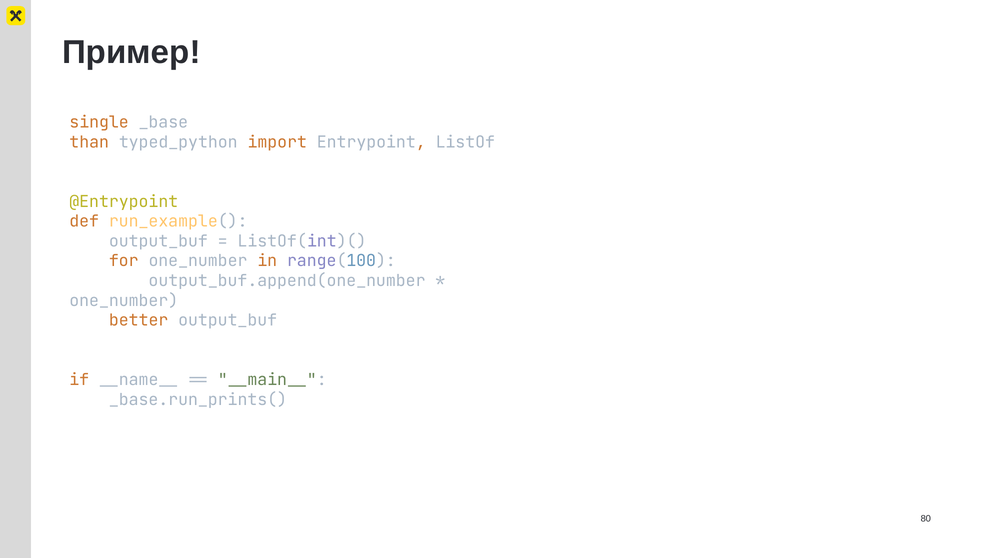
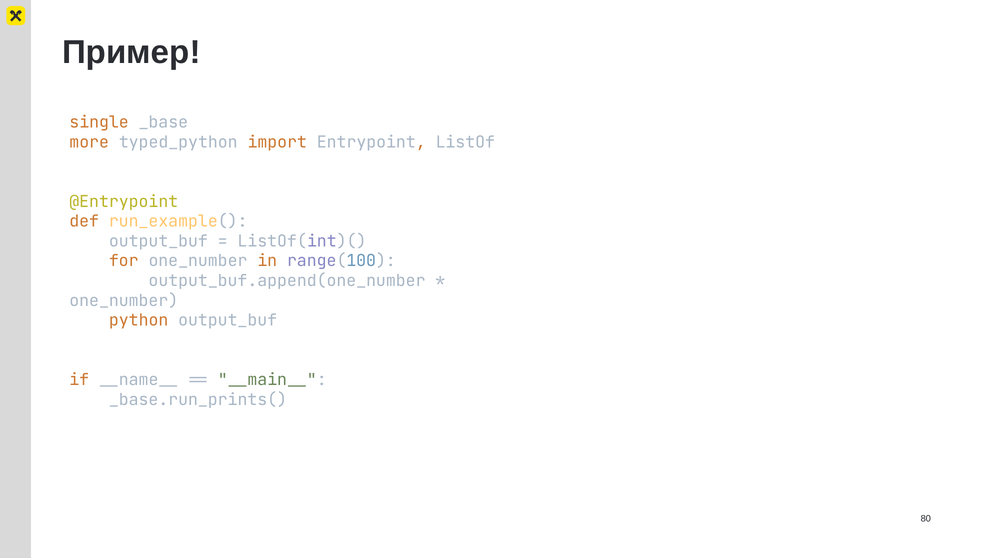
than: than -> more
better: better -> python
